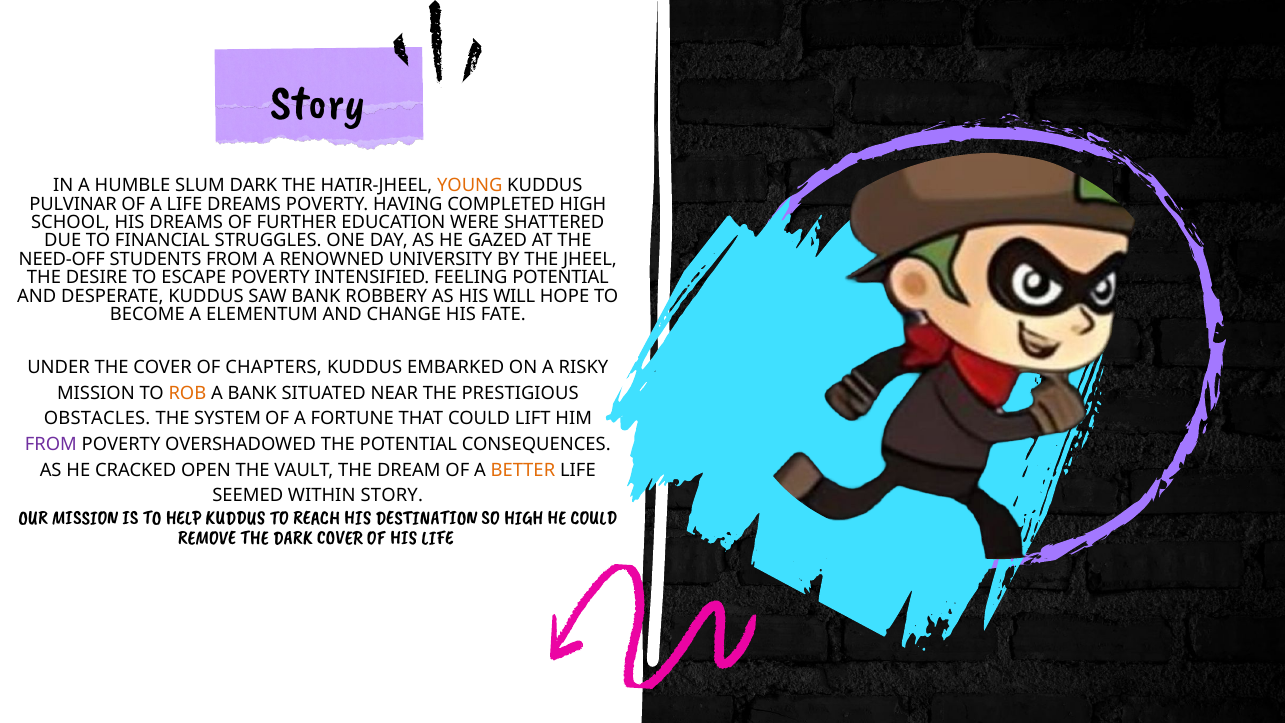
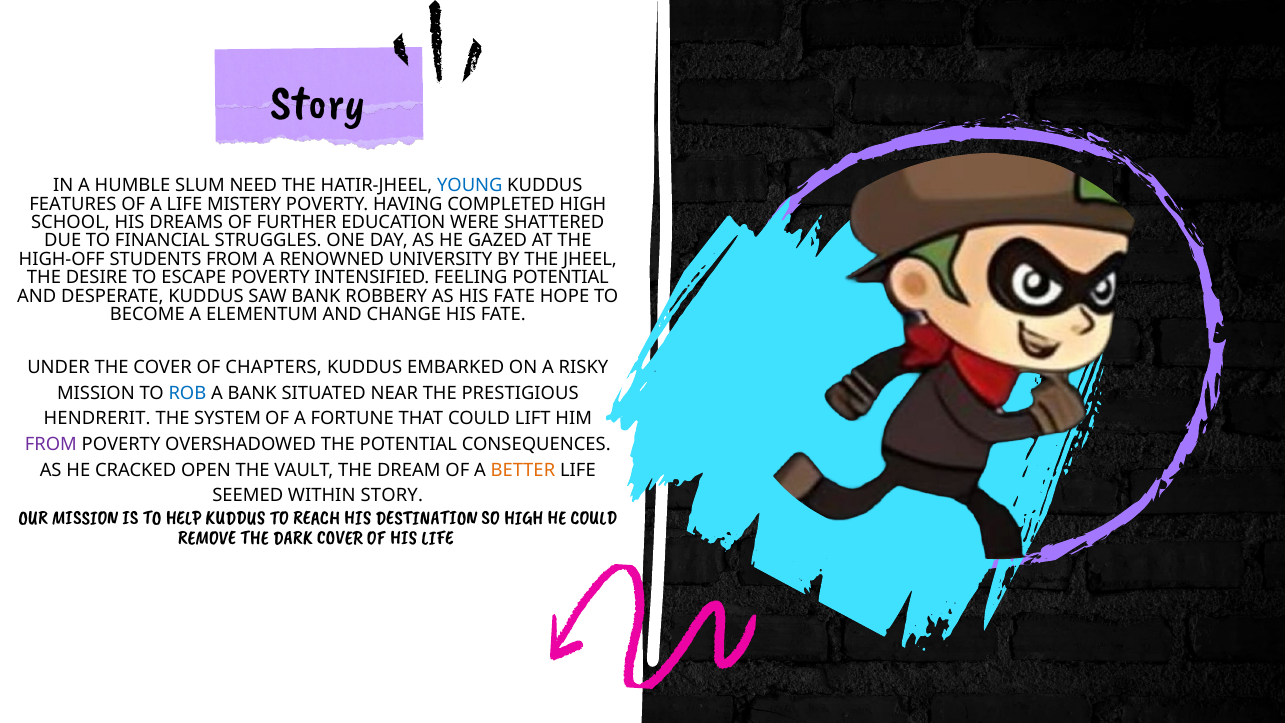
SLUM DARK: DARK -> NEED
YOUNG colour: orange -> blue
PULVINAR: PULVINAR -> FEATURES
LIFE DREAMS: DREAMS -> MISTERY
NEED-OFF: NEED-OFF -> HIGH-OFF
AS HIS WILL: WILL -> FATE
ROB colour: orange -> blue
OBSTACLES: OBSTACLES -> HENDRERIT
